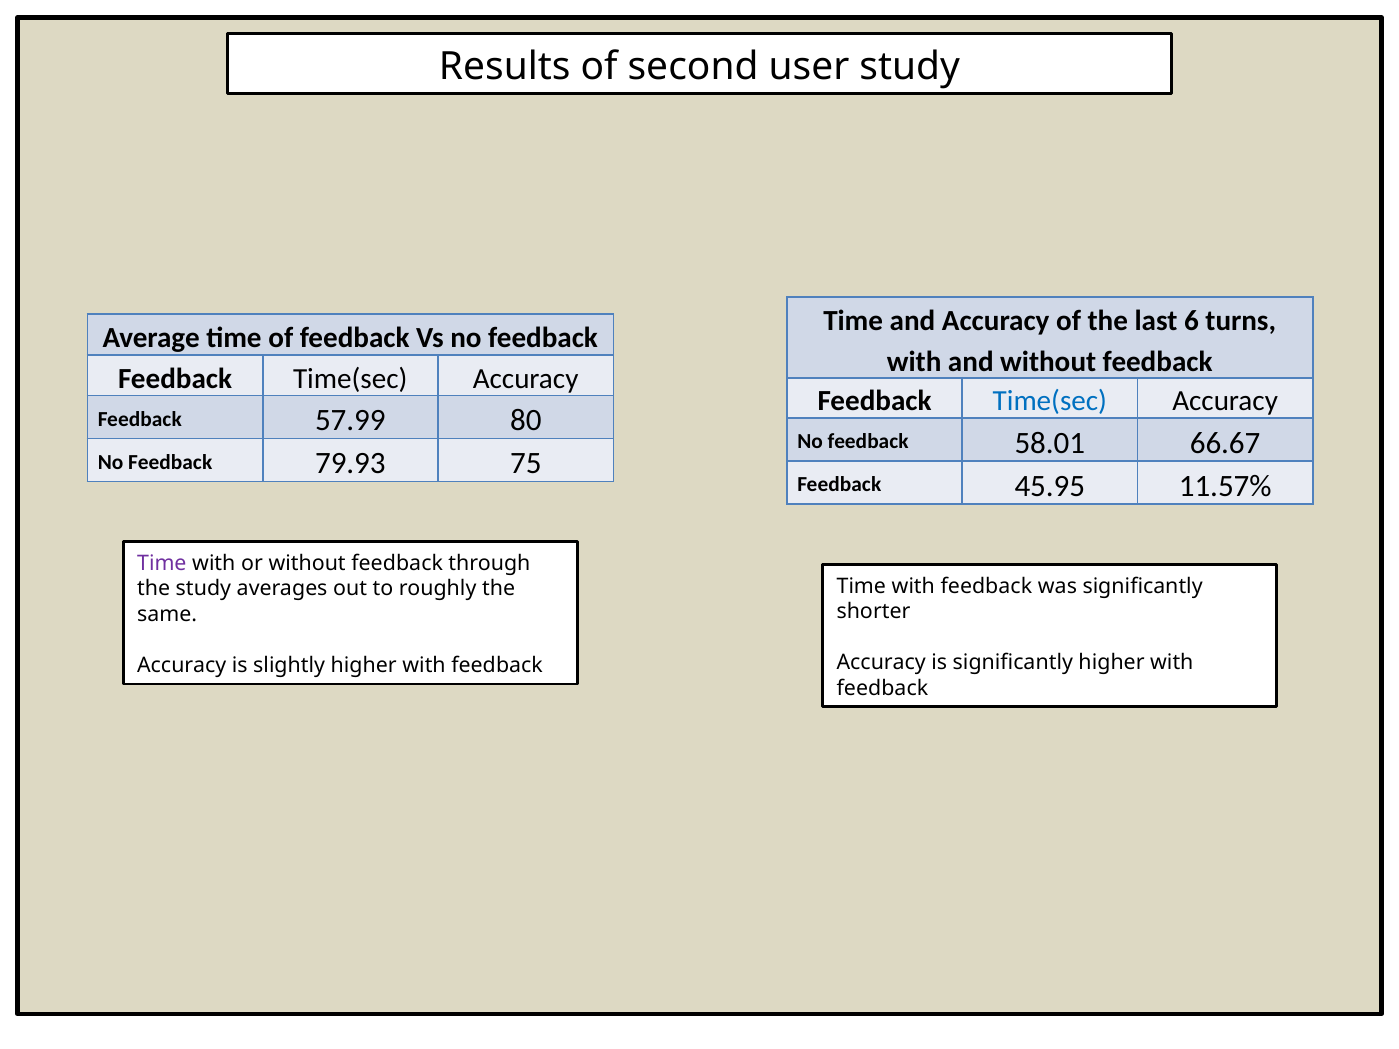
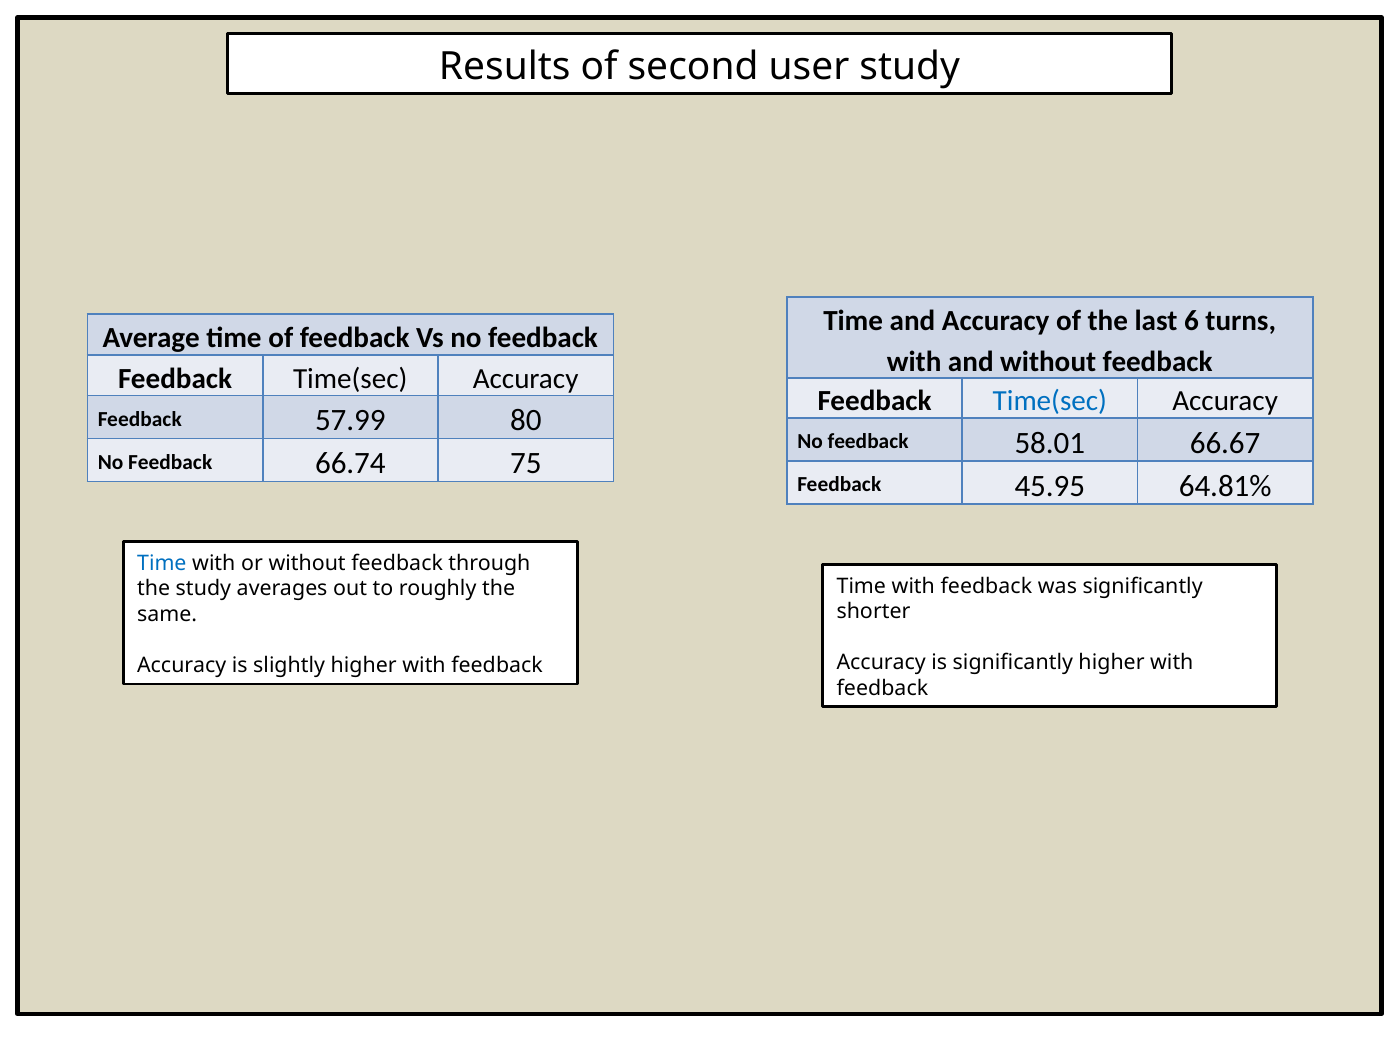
79.93: 79.93 -> 66.74
11.57%: 11.57% -> 64.81%
Time at (162, 563) colour: purple -> blue
